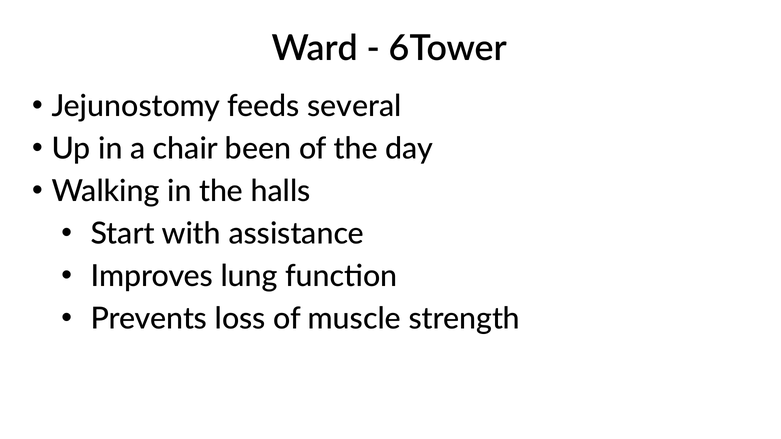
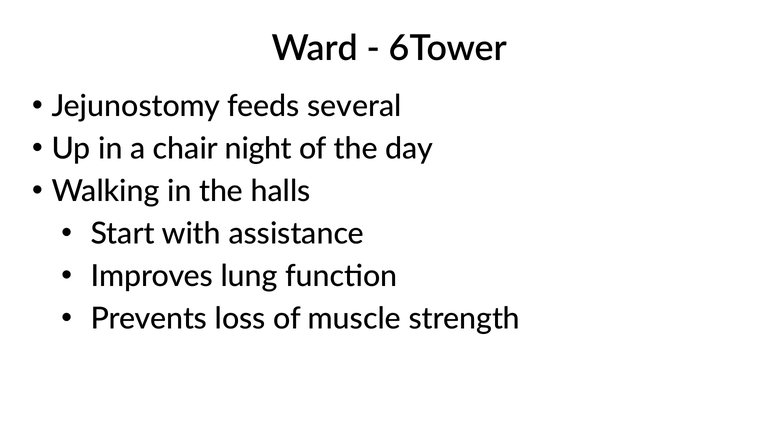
been: been -> night
